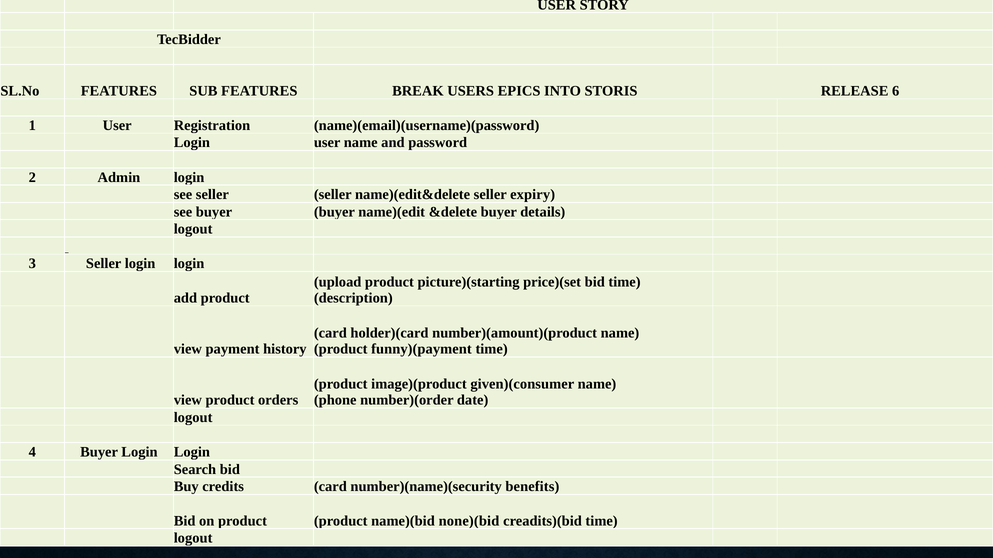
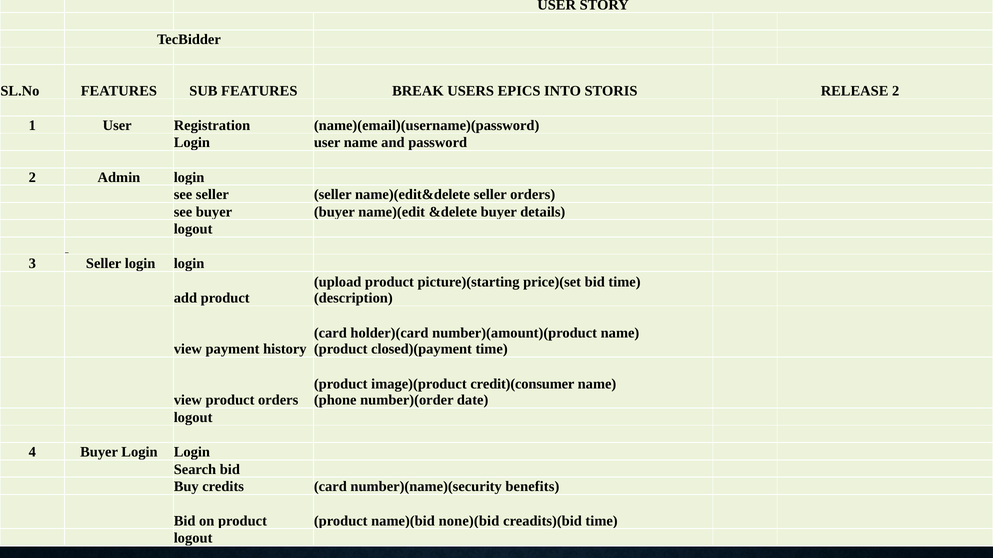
RELEASE 6: 6 -> 2
seller expiry: expiry -> orders
funny)(payment: funny)(payment -> closed)(payment
given)(consumer: given)(consumer -> credit)(consumer
